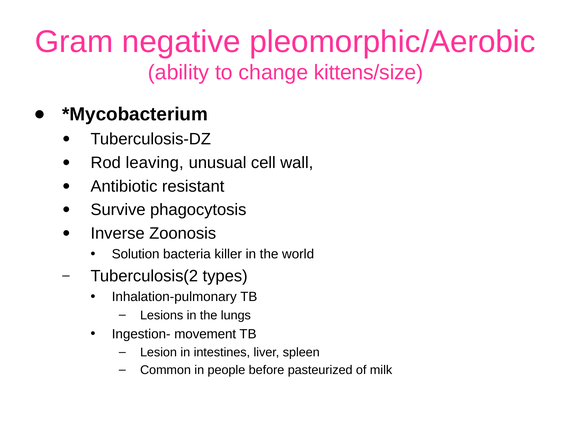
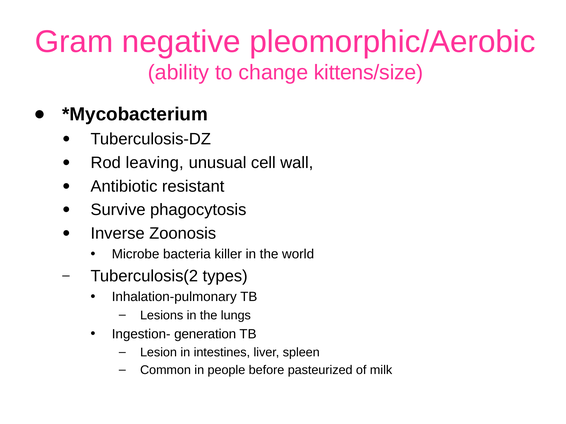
Solution: Solution -> Microbe
movement: movement -> generation
